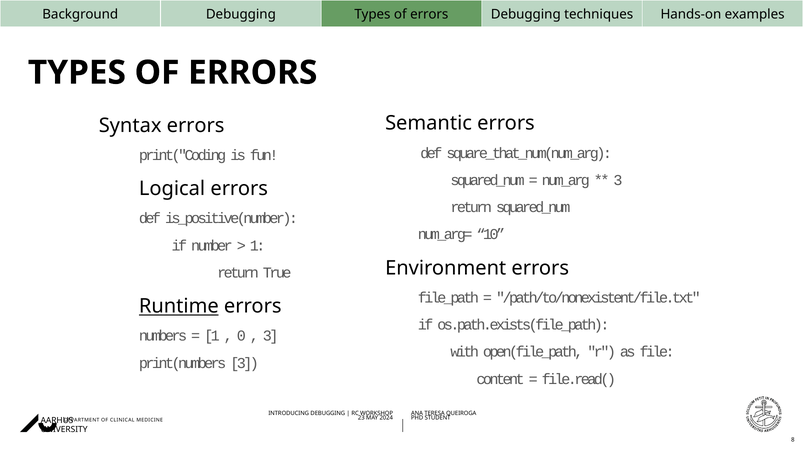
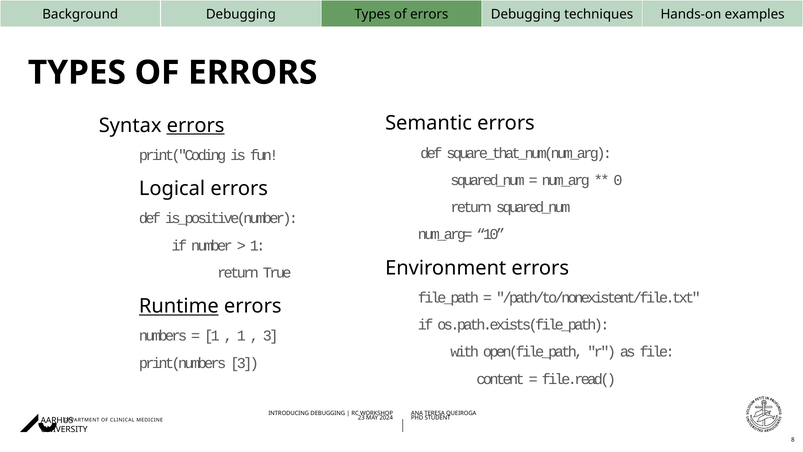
errors at (196, 125) underline: none -> present
3 at (618, 180): 3 -> 0
0 at (241, 336): 0 -> 1
